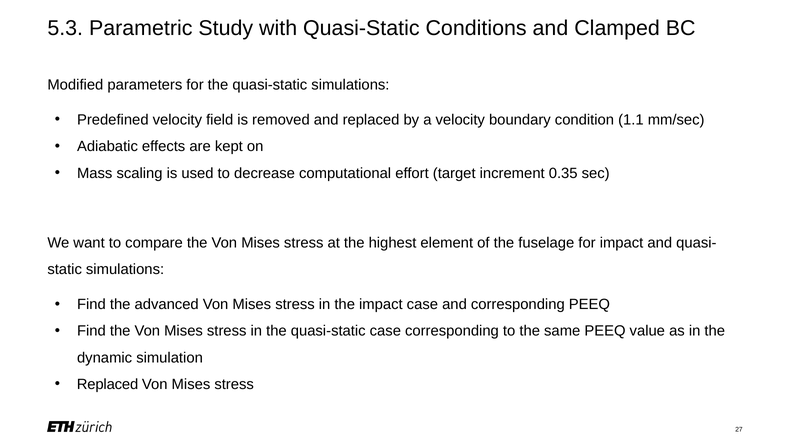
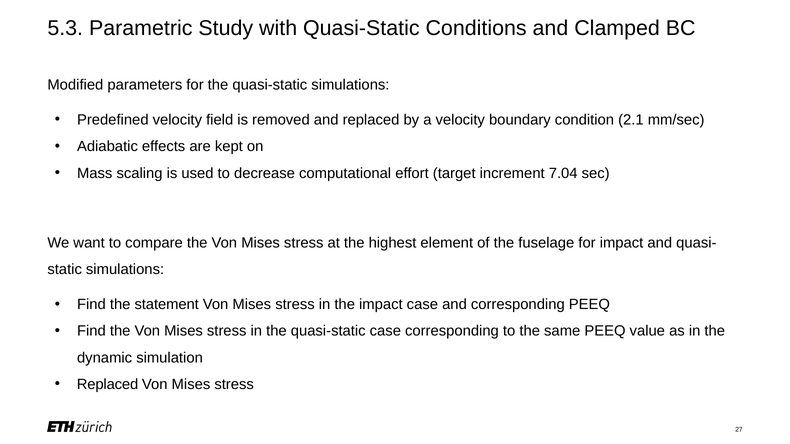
1.1: 1.1 -> 2.1
0.35: 0.35 -> 7.04
advanced: advanced -> statement
